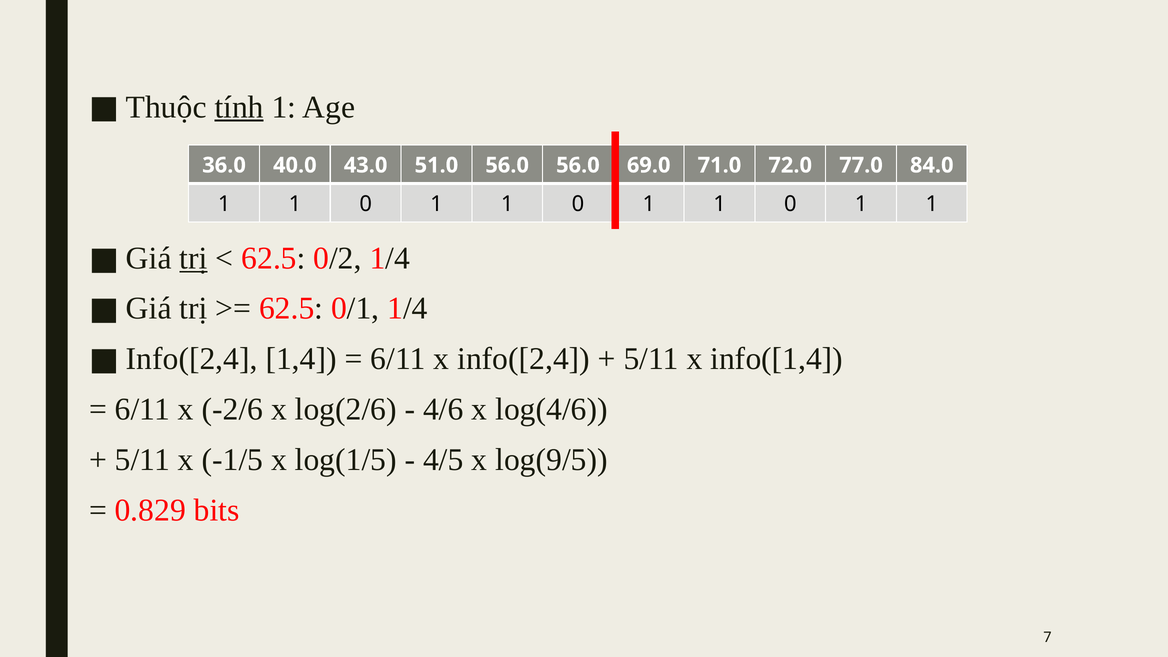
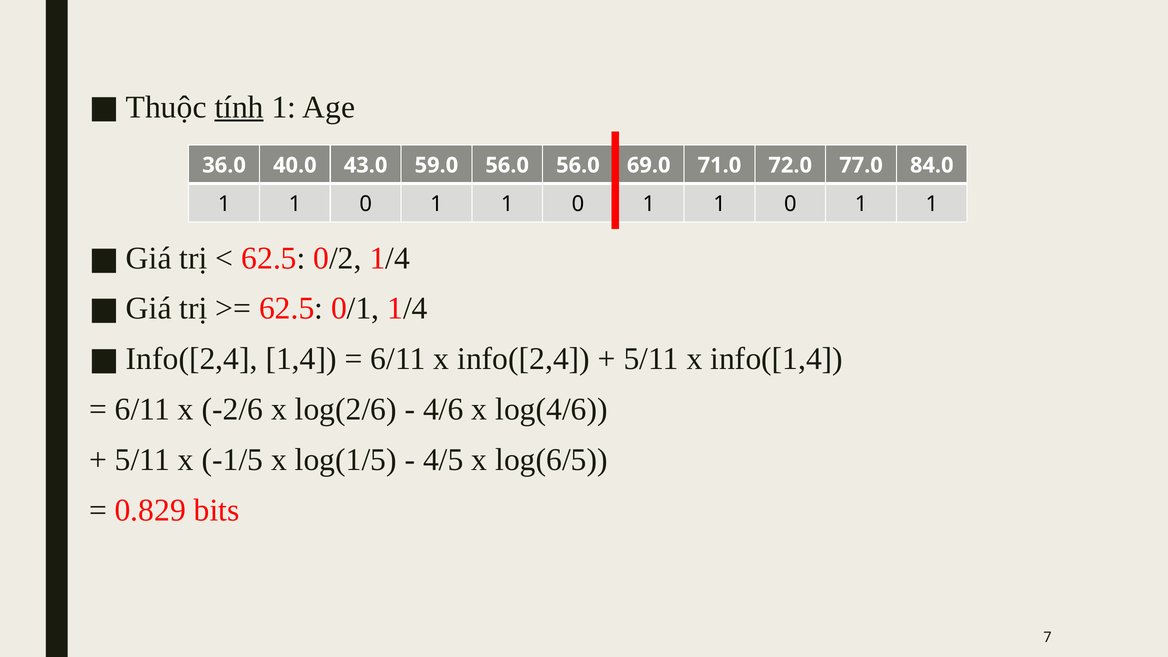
51.0: 51.0 -> 59.0
trị at (193, 258) underline: present -> none
log(9/5: log(9/5 -> log(6/5
